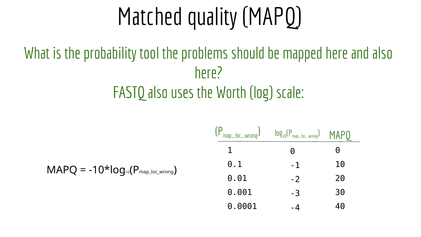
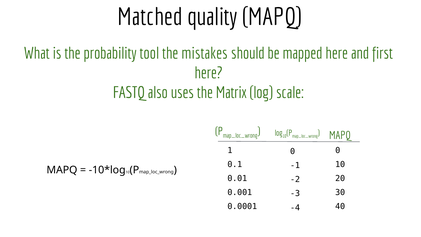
problems: problems -> mistakes
and also: also -> first
Worth: Worth -> Matrix
